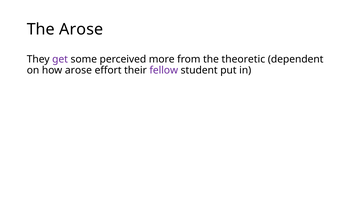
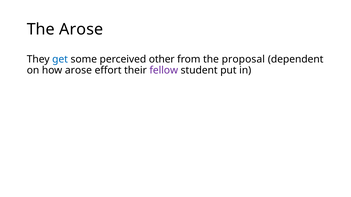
get colour: purple -> blue
more: more -> other
theoretic: theoretic -> proposal
